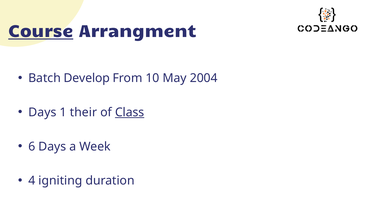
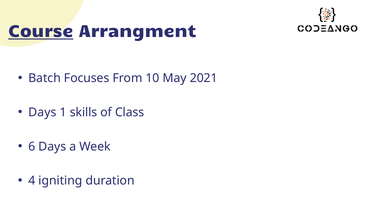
Develop: Develop -> Focuses
2004: 2004 -> 2021
their: their -> skills
Class underline: present -> none
